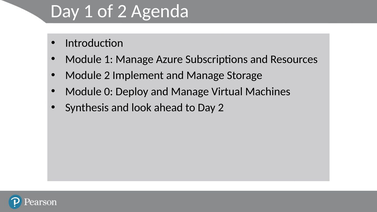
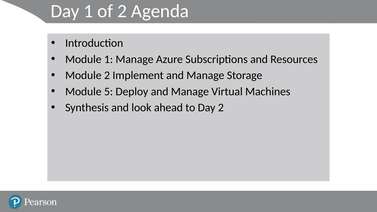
0: 0 -> 5
